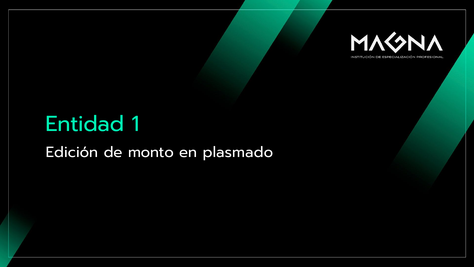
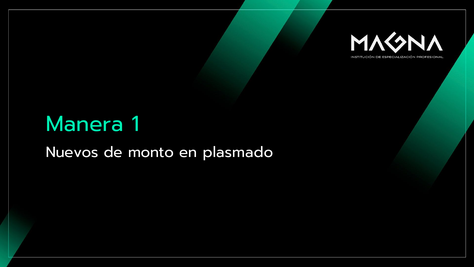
Entidad: Entidad -> Manera
Edición: Edición -> Nuevos
